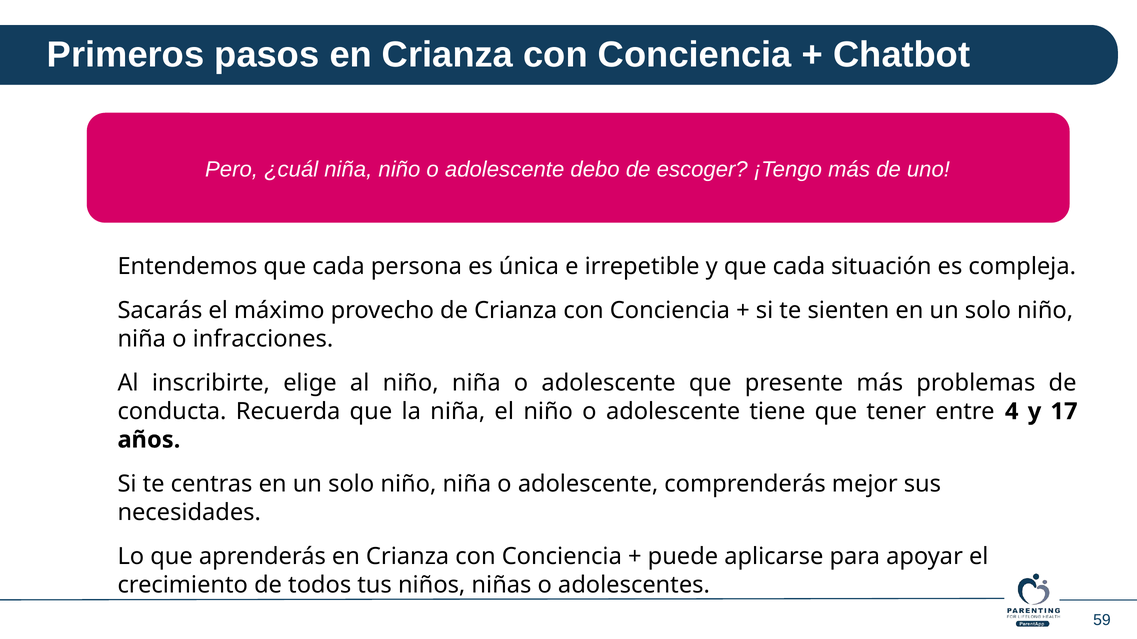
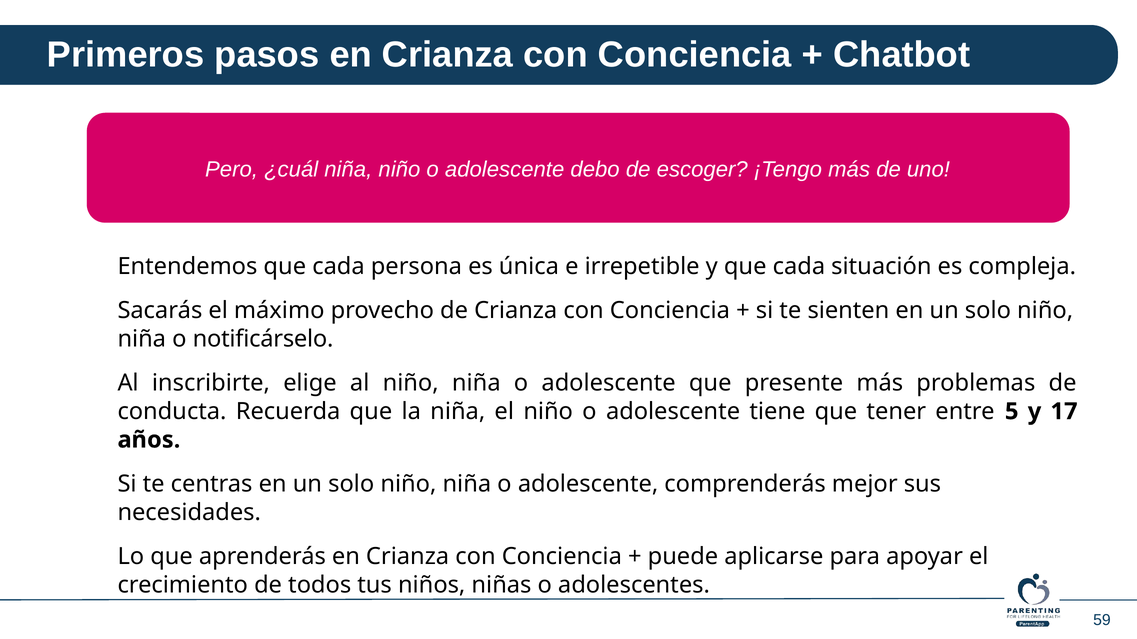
infracciones: infracciones -> notificárselo
4: 4 -> 5
